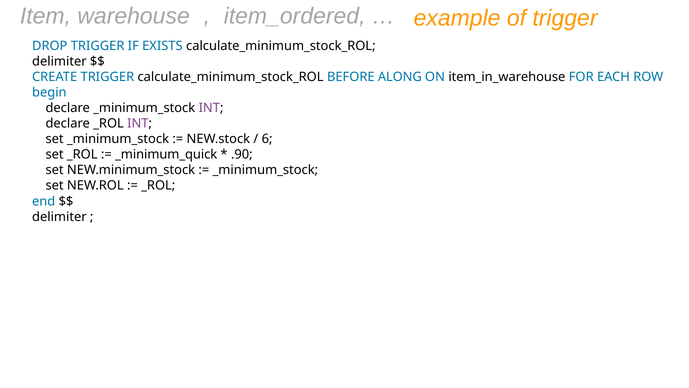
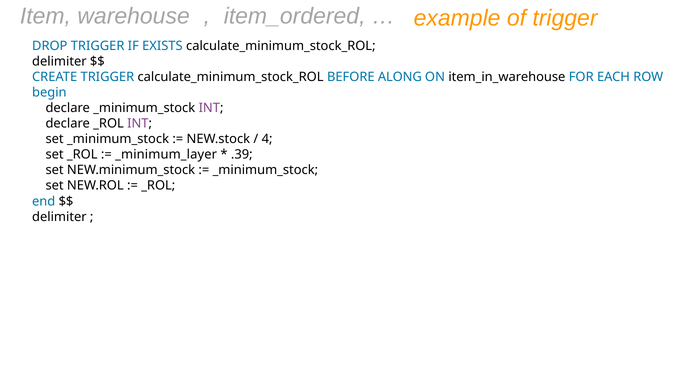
6: 6 -> 4
_minimum_quick: _minimum_quick -> _minimum_layer
.90: .90 -> .39
